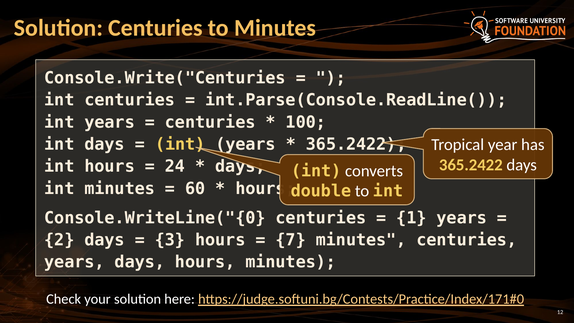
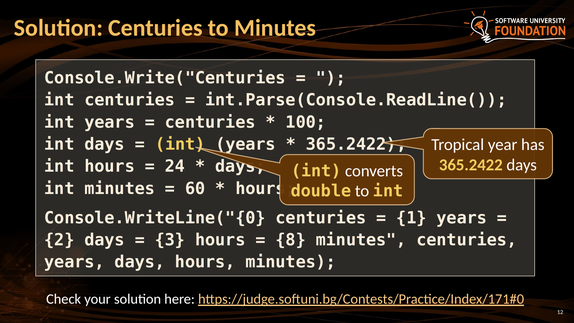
7: 7 -> 8
